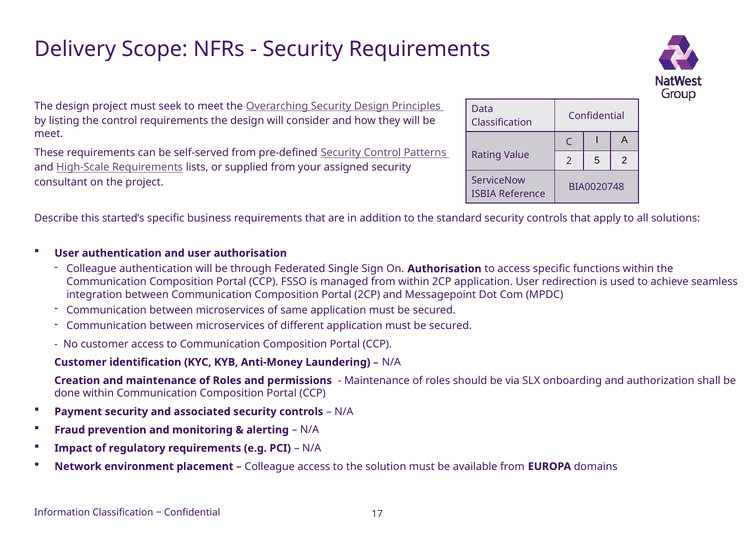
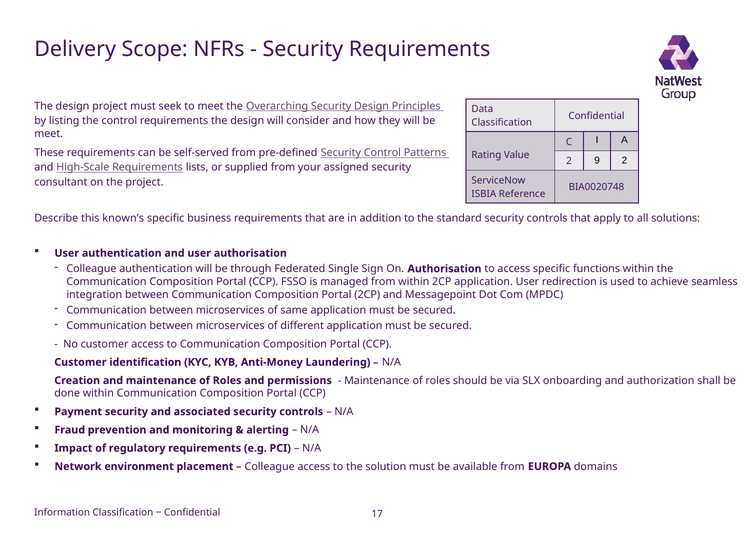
5: 5 -> 9
started’s: started’s -> known’s
